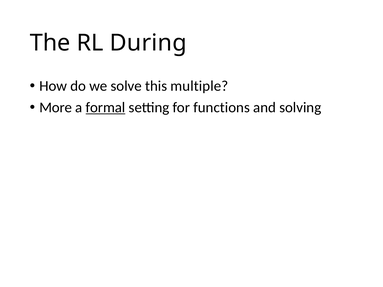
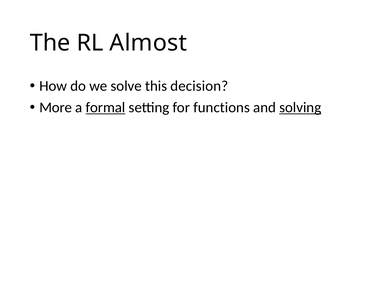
During: During -> Almost
multiple: multiple -> decision
solving underline: none -> present
